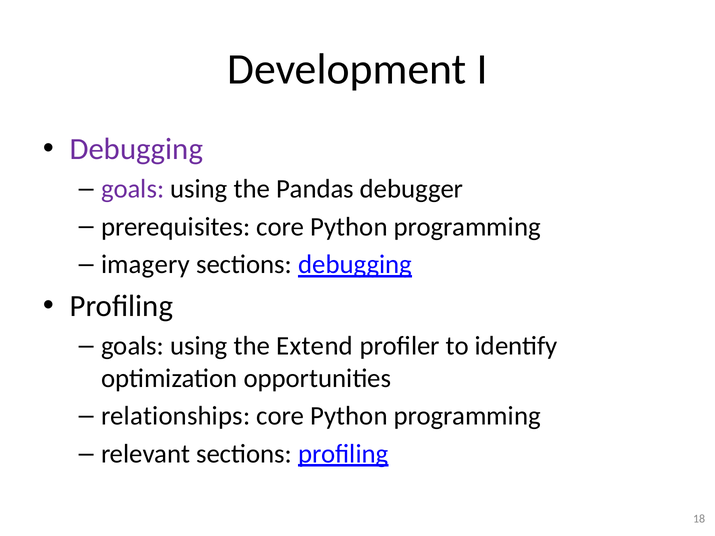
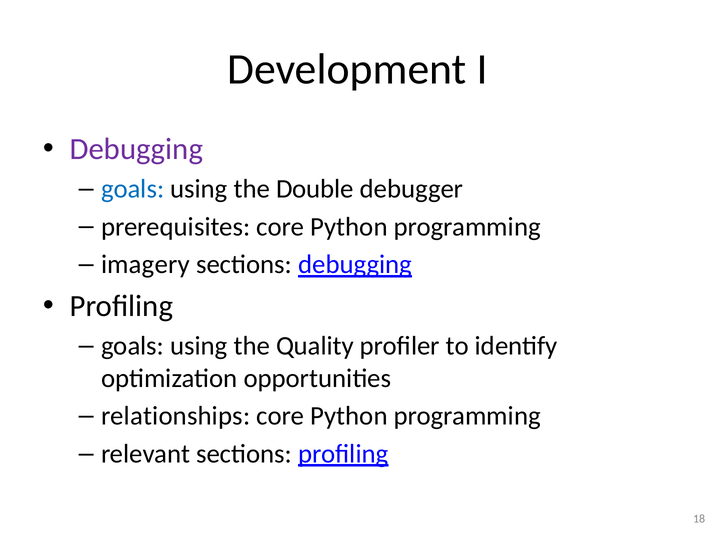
goals at (133, 189) colour: purple -> blue
Pandas: Pandas -> Double
Extend: Extend -> Quality
